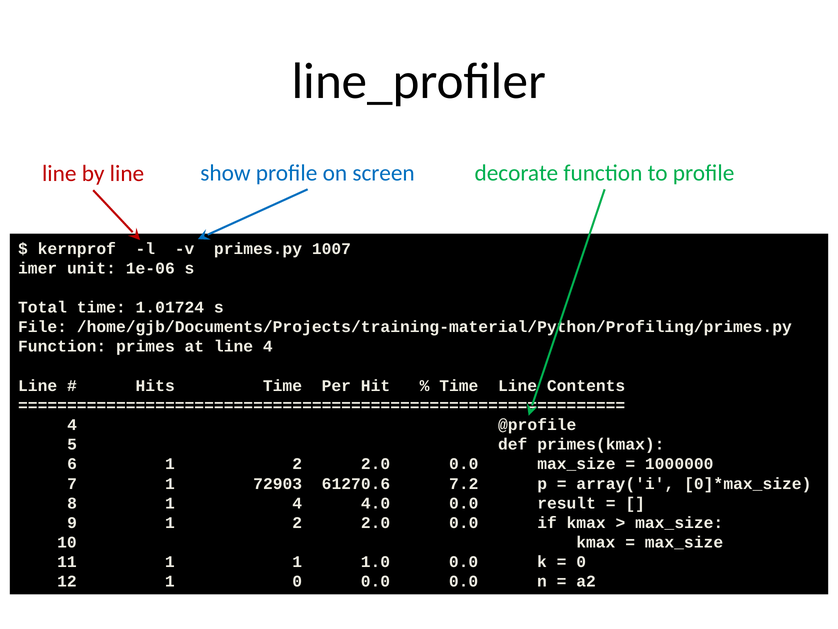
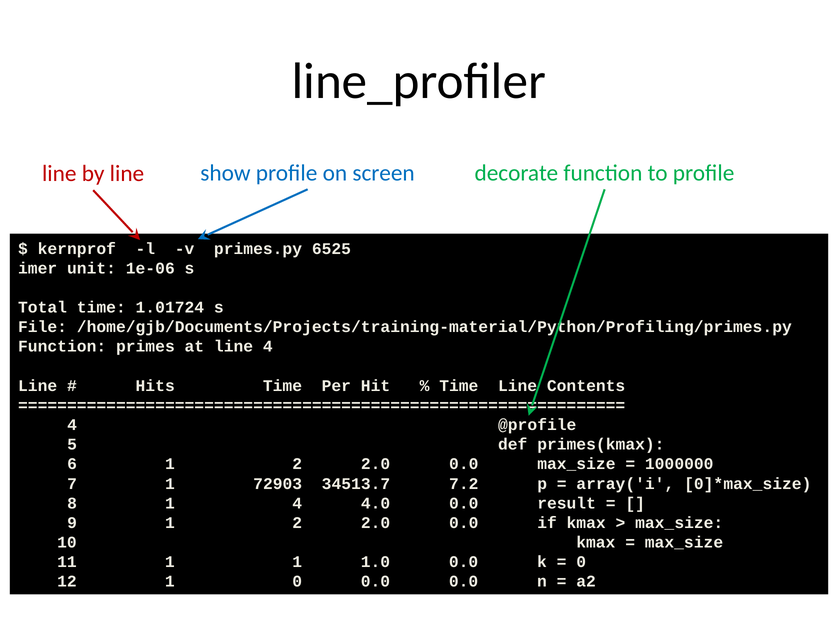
1007: 1007 -> 6525
61270.6: 61270.6 -> 34513.7
